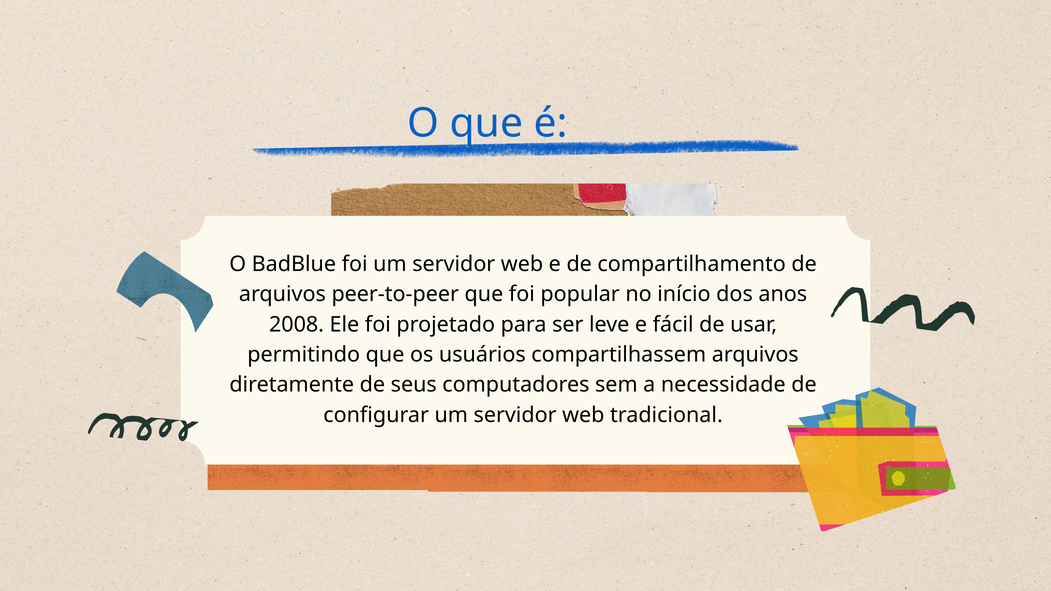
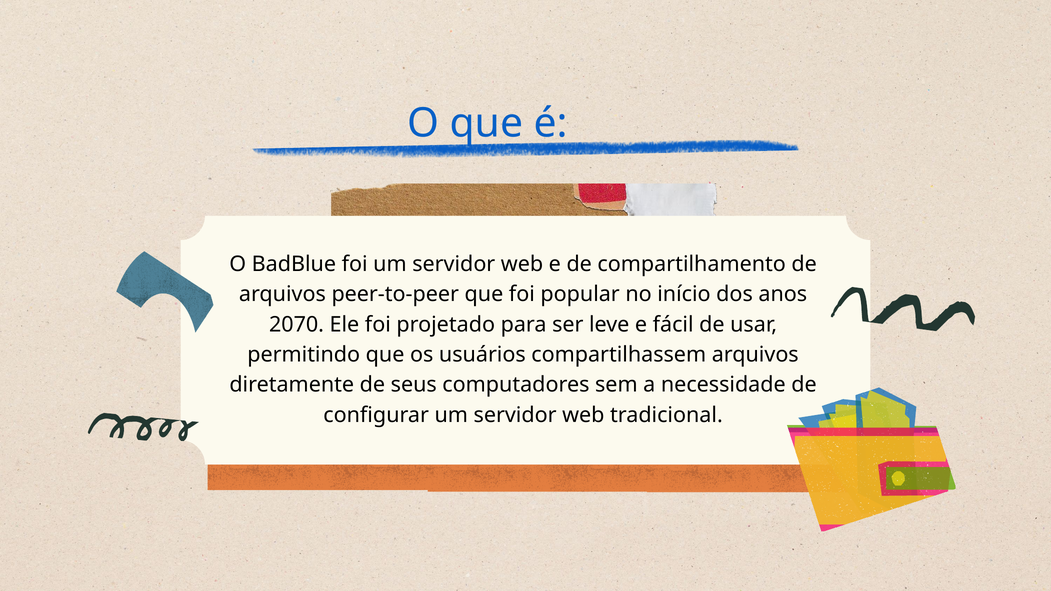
2008: 2008 -> 2070
